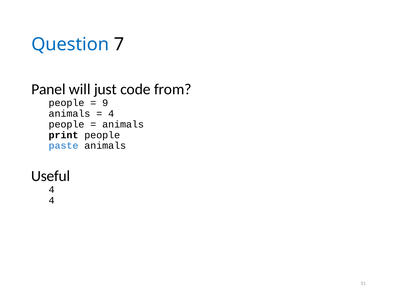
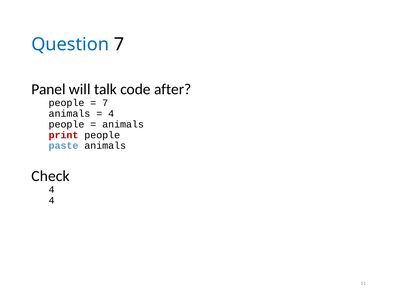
just: just -> talk
from: from -> after
9 at (105, 103): 9 -> 7
print colour: black -> red
Useful: Useful -> Check
